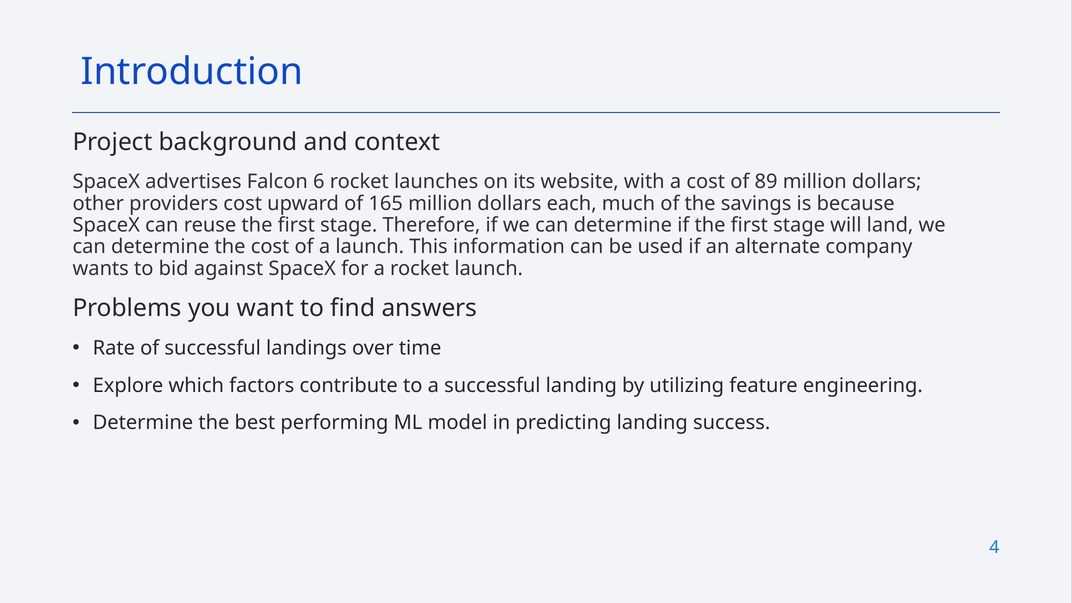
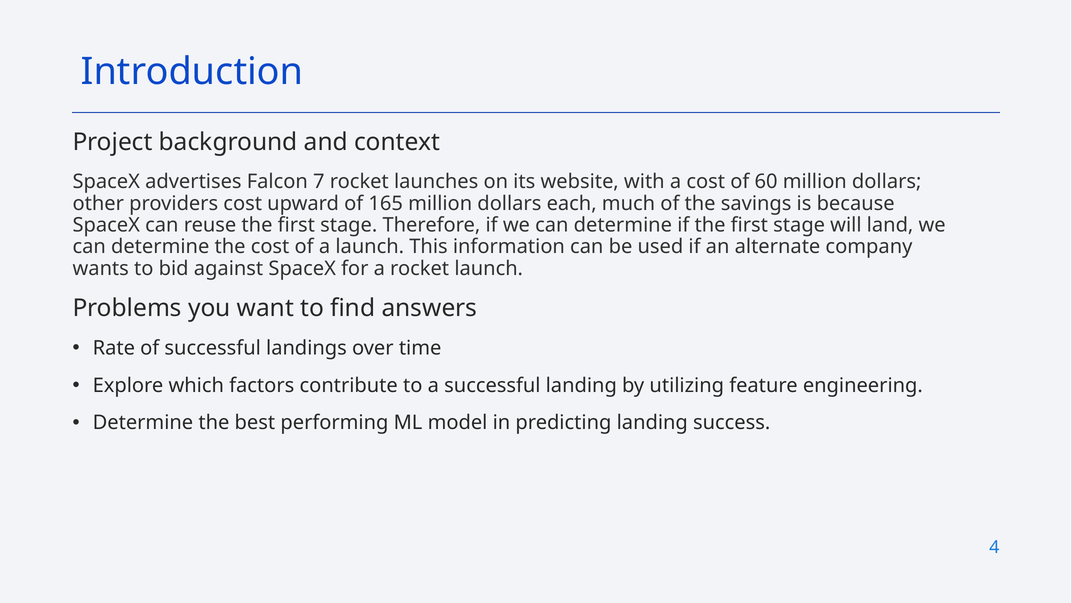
6: 6 -> 7
89: 89 -> 60
